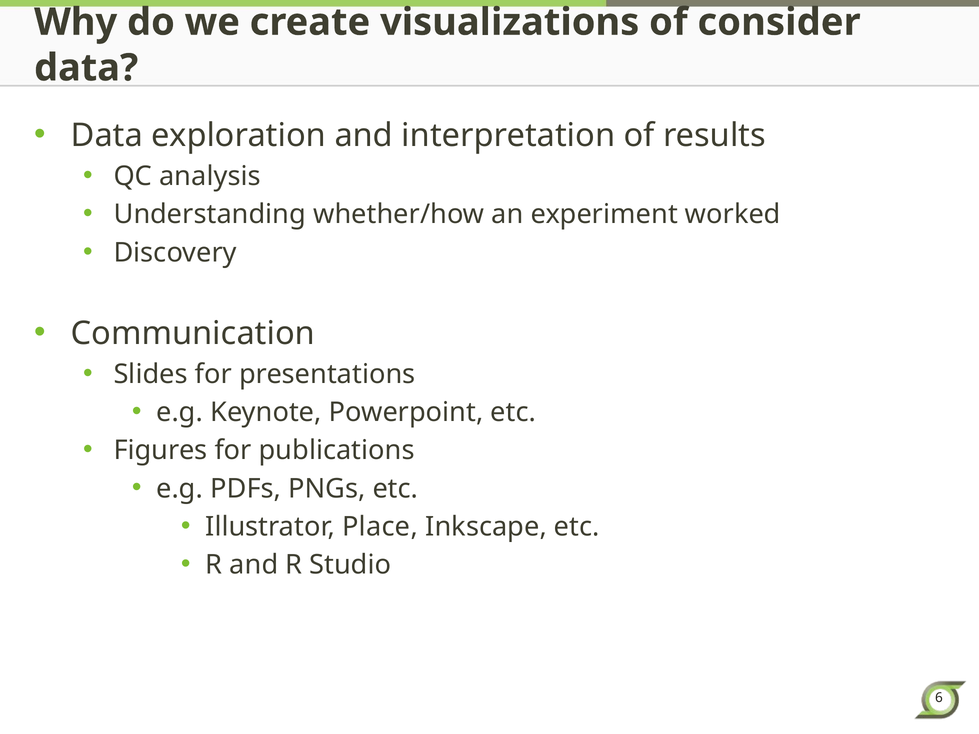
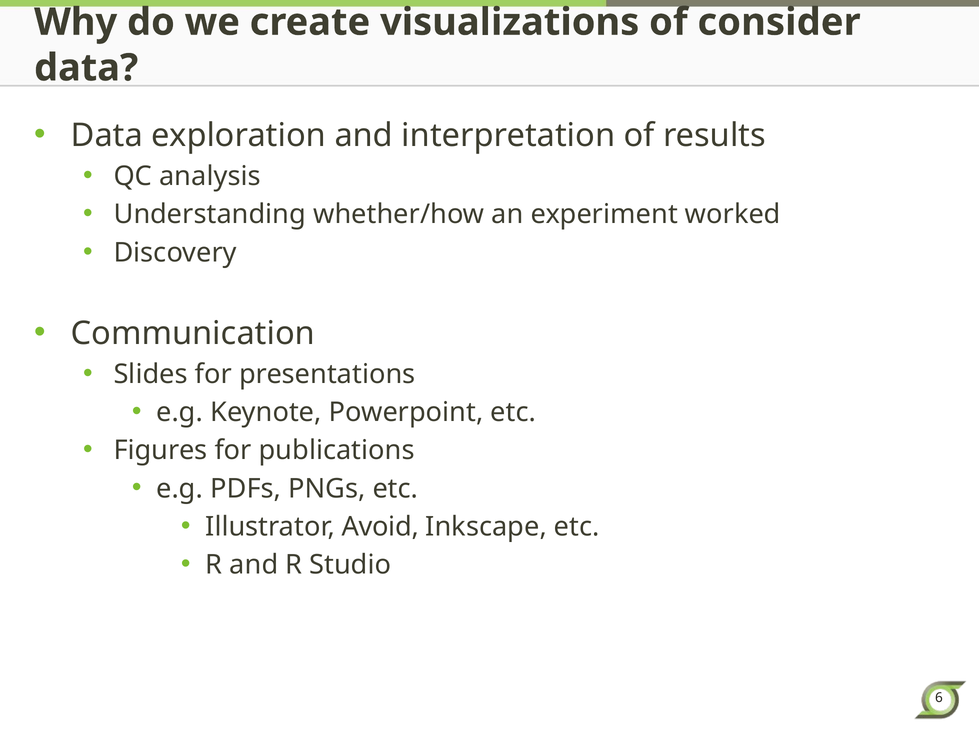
Place: Place -> Avoid
